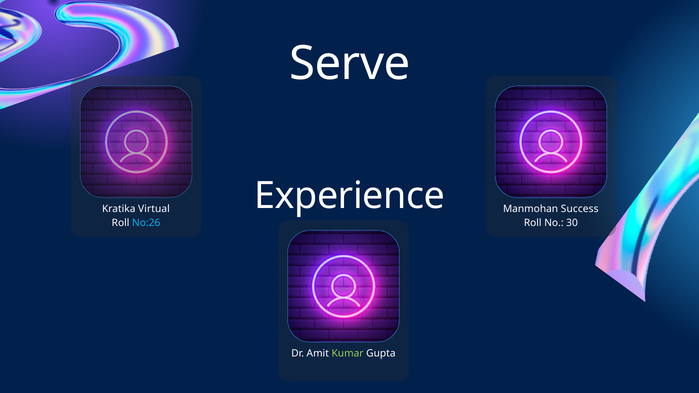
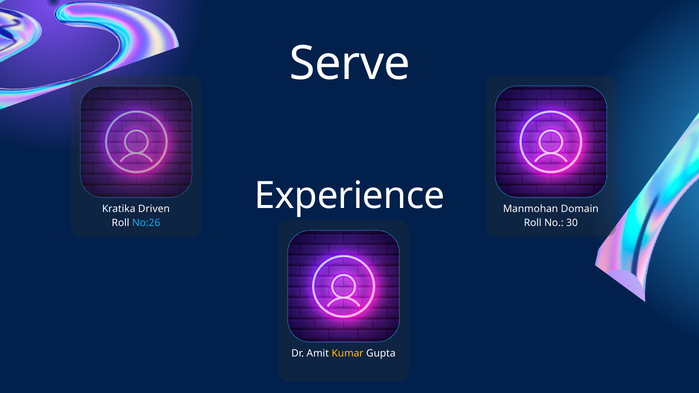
Virtual: Virtual -> Driven
Success: Success -> Domain
Kumar colour: light green -> yellow
